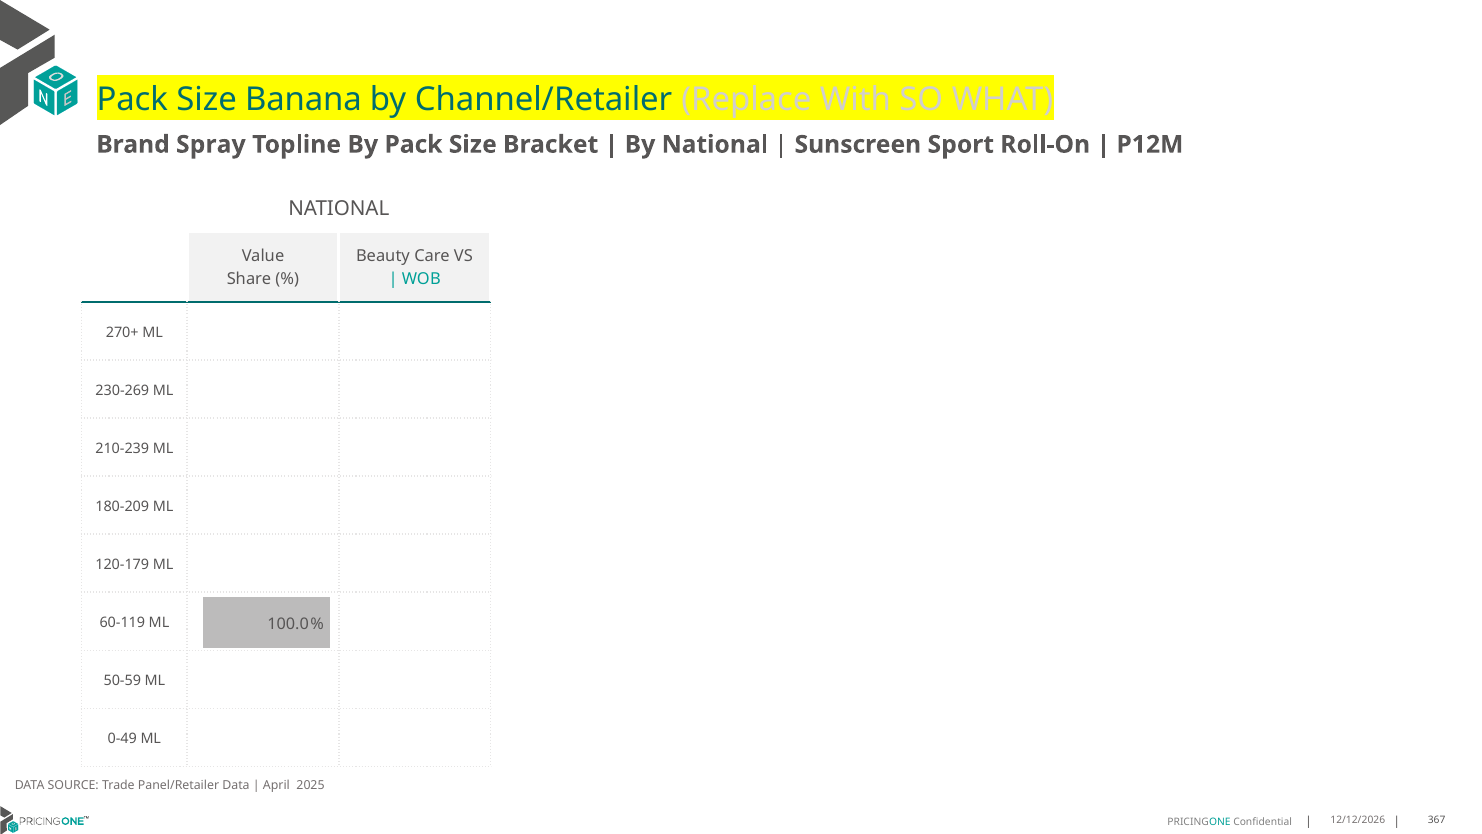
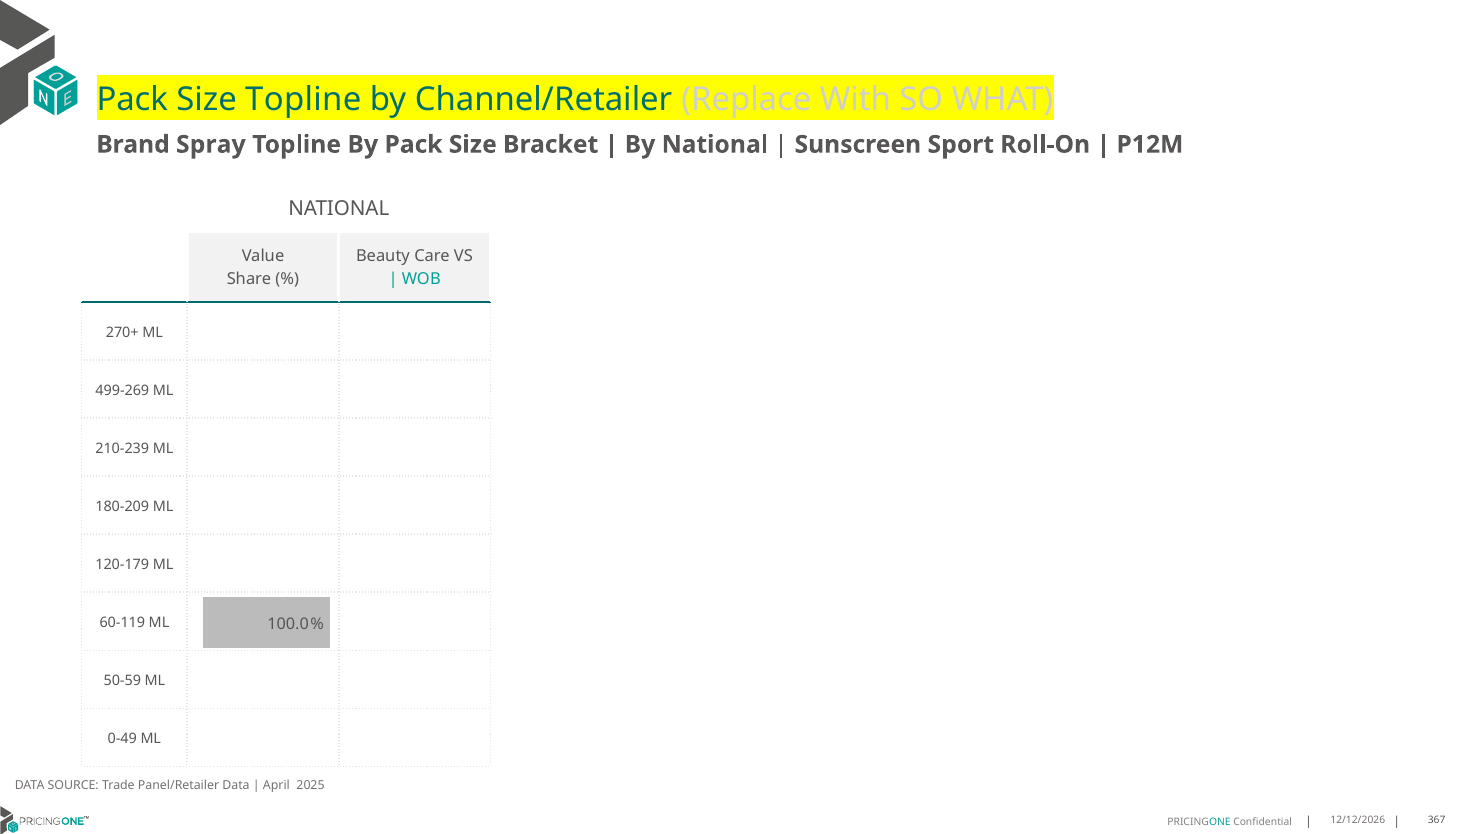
Size Banana: Banana -> Topline
230-269: 230-269 -> 499-269
